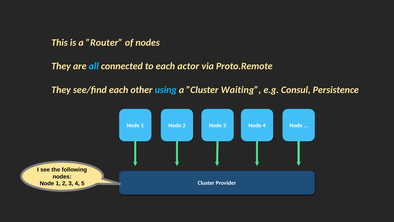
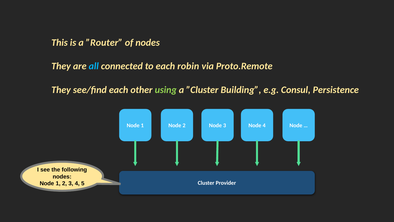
actor: actor -> robin
using colour: light blue -> light green
Waiting: Waiting -> Building
